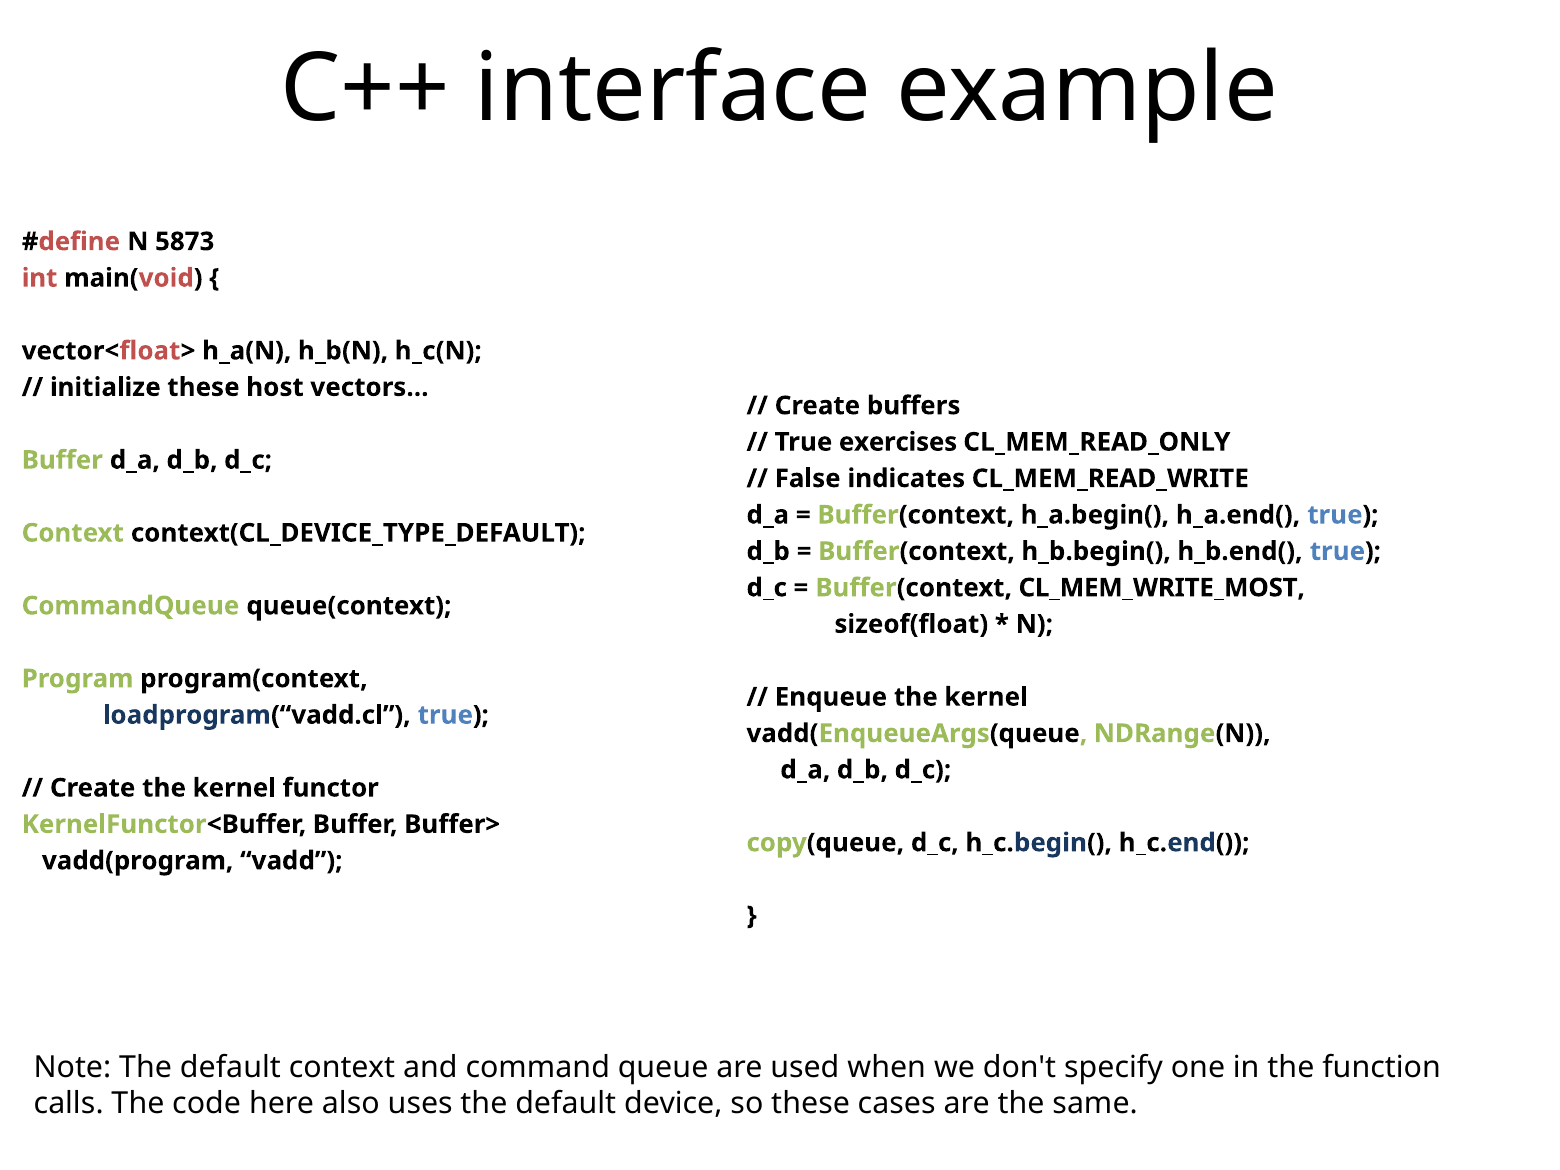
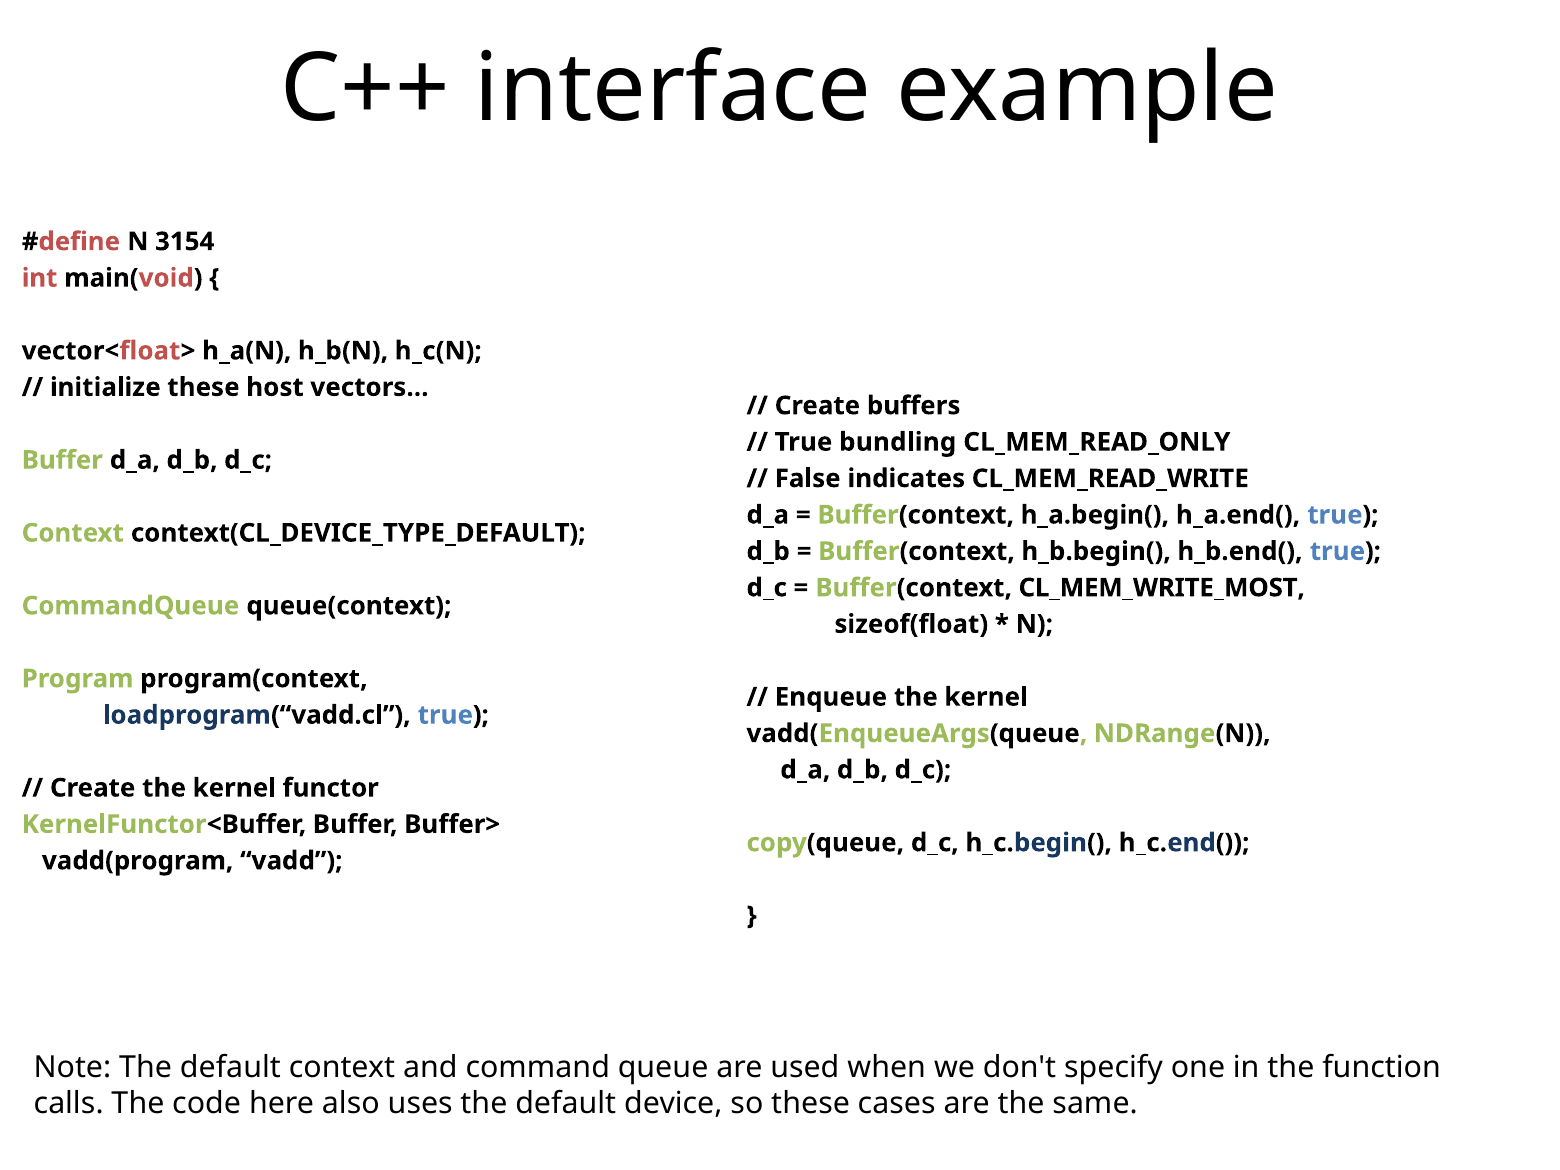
5873: 5873 -> 3154
exercises: exercises -> bundling
